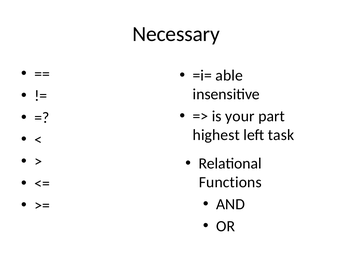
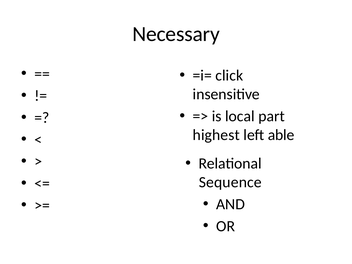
able: able -> click
your: your -> local
task: task -> able
Functions: Functions -> Sequence
